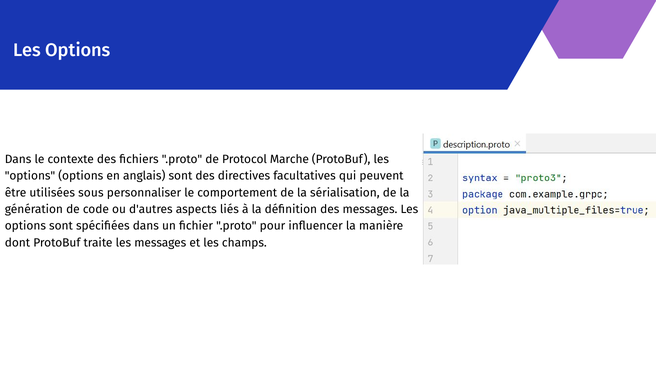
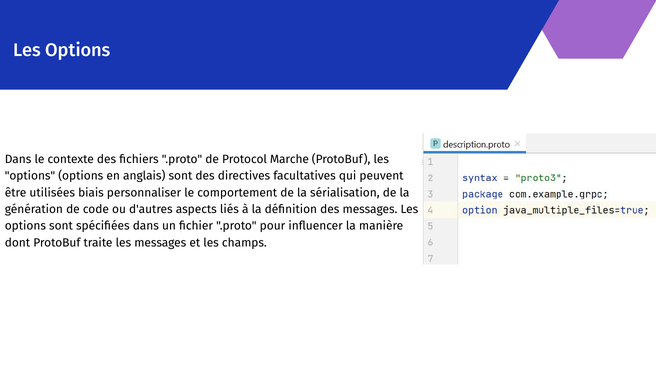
sous: sous -> biais
